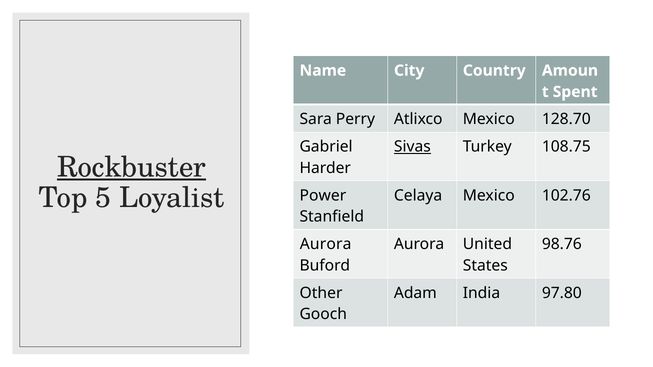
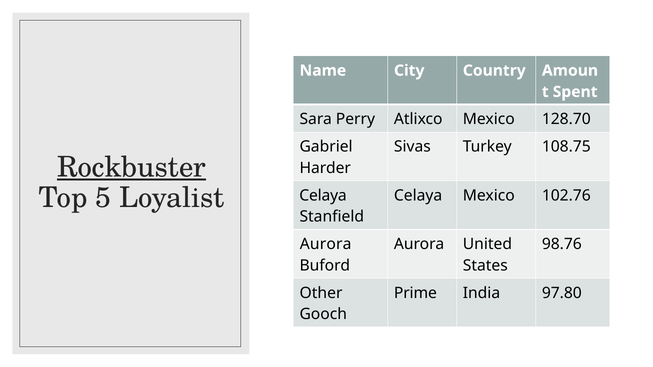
Sivas underline: present -> none
Power at (323, 196): Power -> Celaya
Adam: Adam -> Prime
